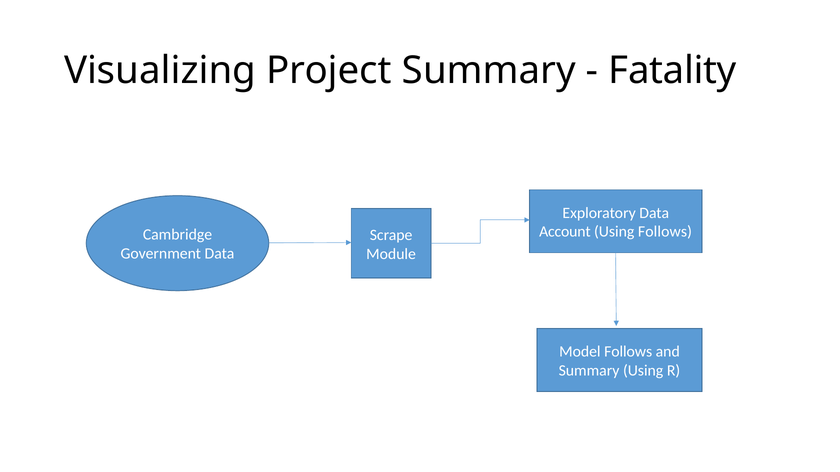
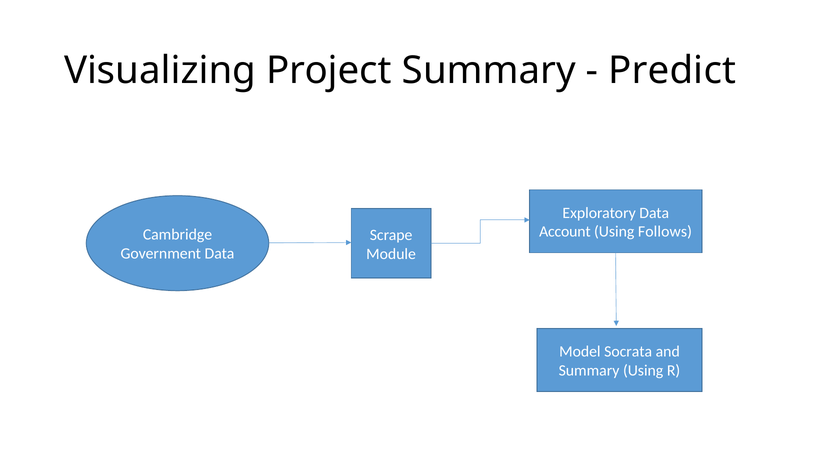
Fatality: Fatality -> Predict
Model Follows: Follows -> Socrata
